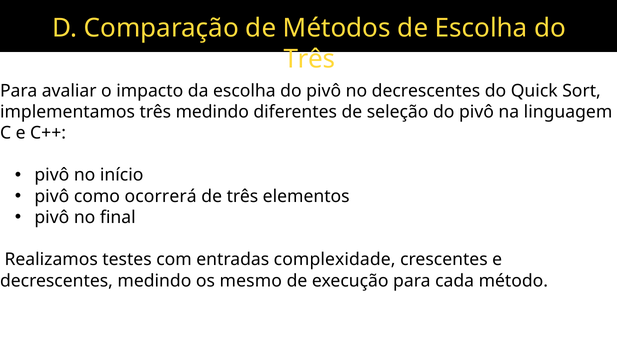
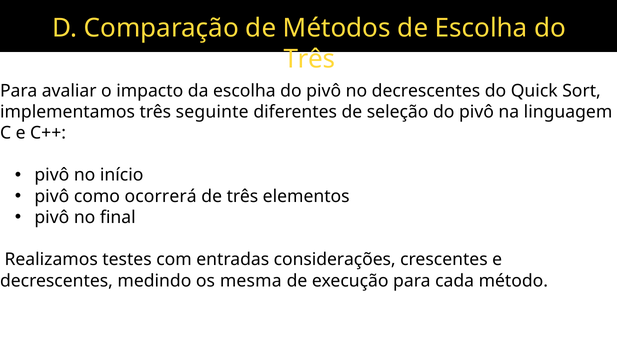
três medindo: medindo -> seguinte
complexidade: complexidade -> considerações
mesmo: mesmo -> mesma
